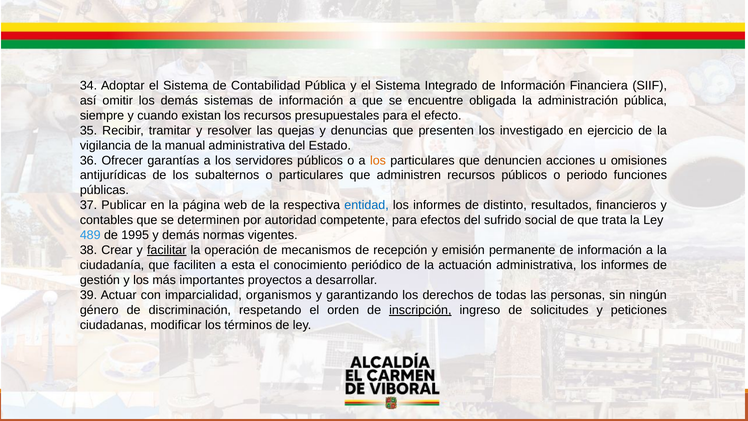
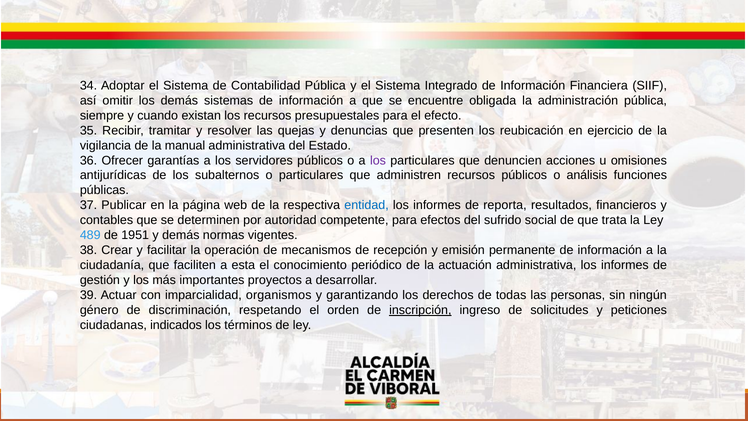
investigado: investigado -> reubicación
los at (378, 160) colour: orange -> purple
periodo: periodo -> análisis
distinto: distinto -> reporta
1995: 1995 -> 1951
facilitar underline: present -> none
modificar: modificar -> indicados
